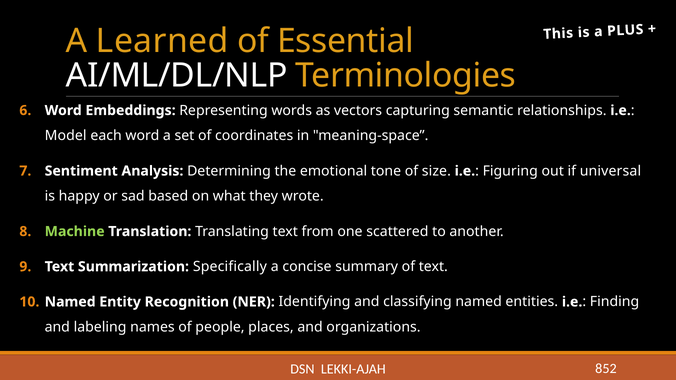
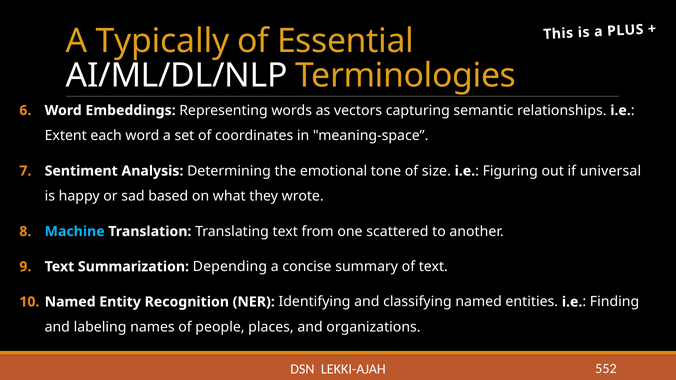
Learned: Learned -> Typically
Model: Model -> Extent
Machine colour: light green -> light blue
Specifically: Specifically -> Depending
852: 852 -> 552
